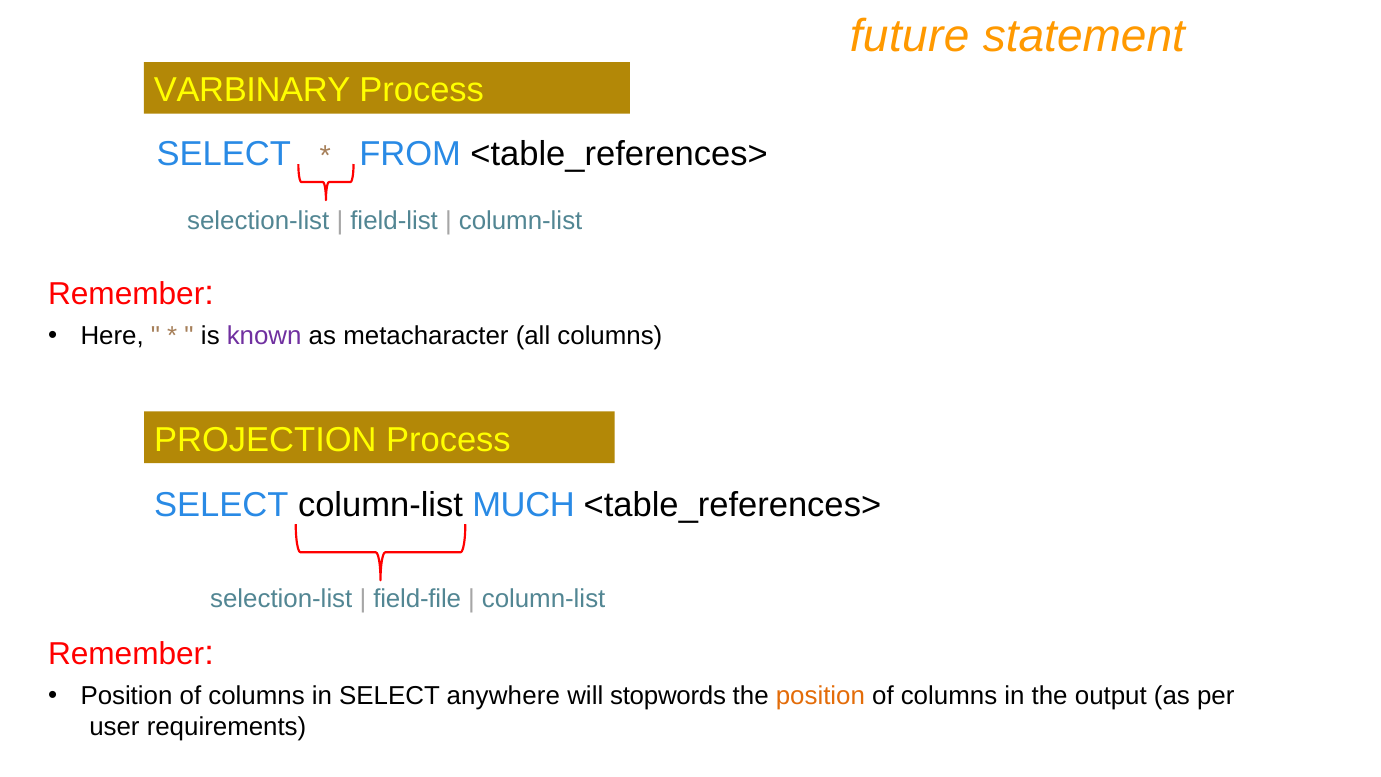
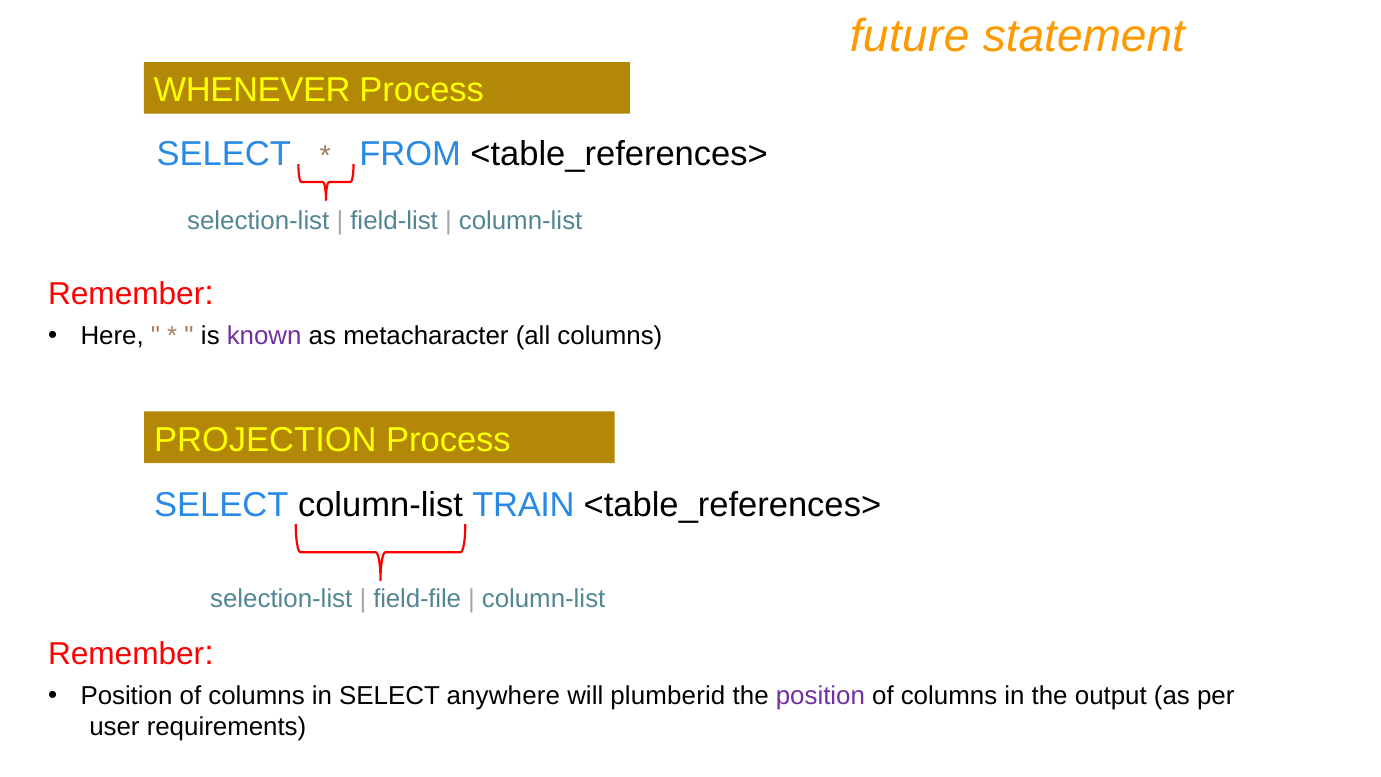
VARBINARY: VARBINARY -> WHENEVER
MUCH: MUCH -> TRAIN
stopwords: stopwords -> plumberid
position at (820, 696) colour: orange -> purple
